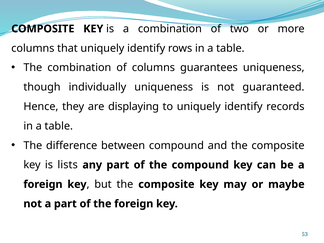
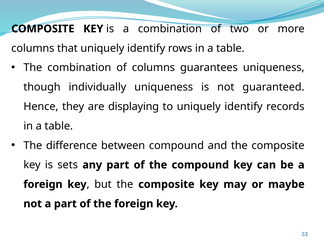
lists: lists -> sets
